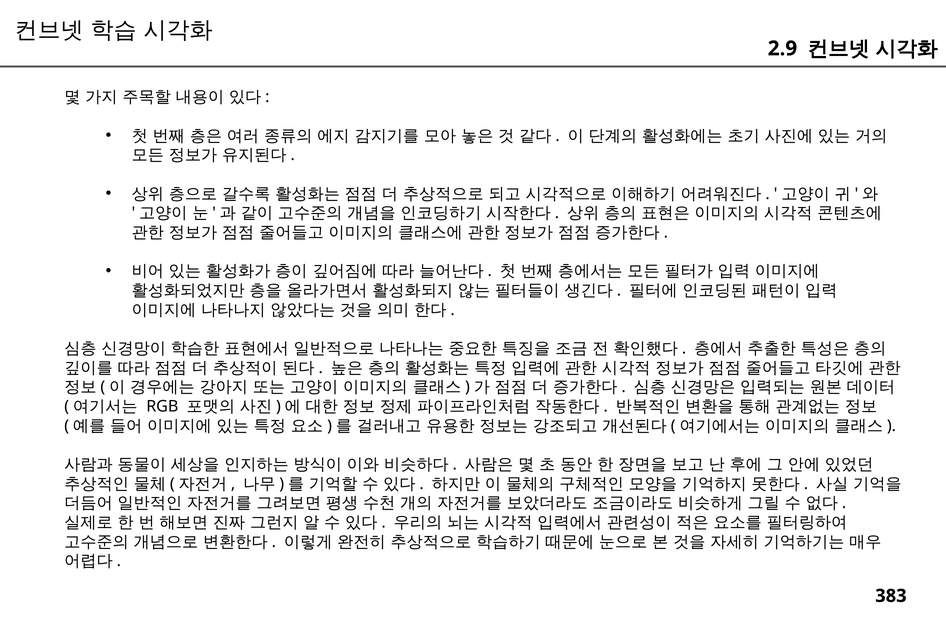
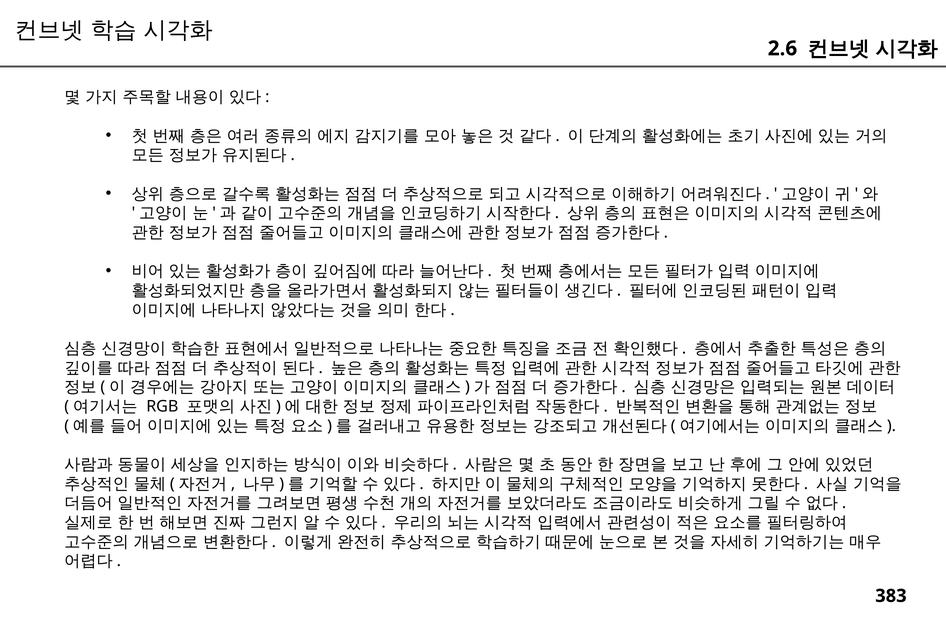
2.9: 2.9 -> 2.6
